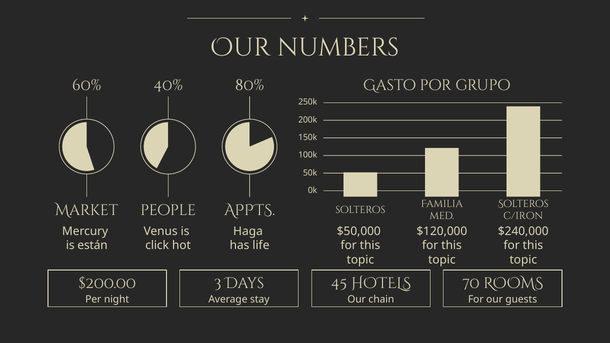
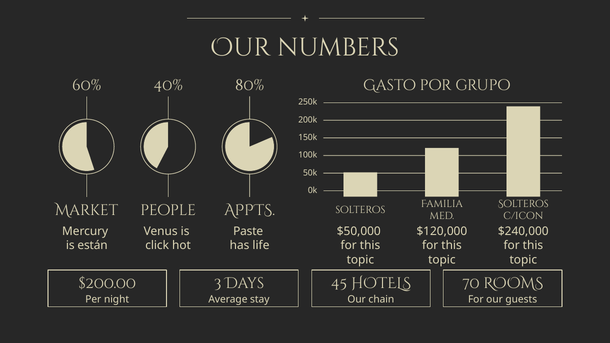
c/iron: c/iron -> c/icon
Haga: Haga -> Paste
